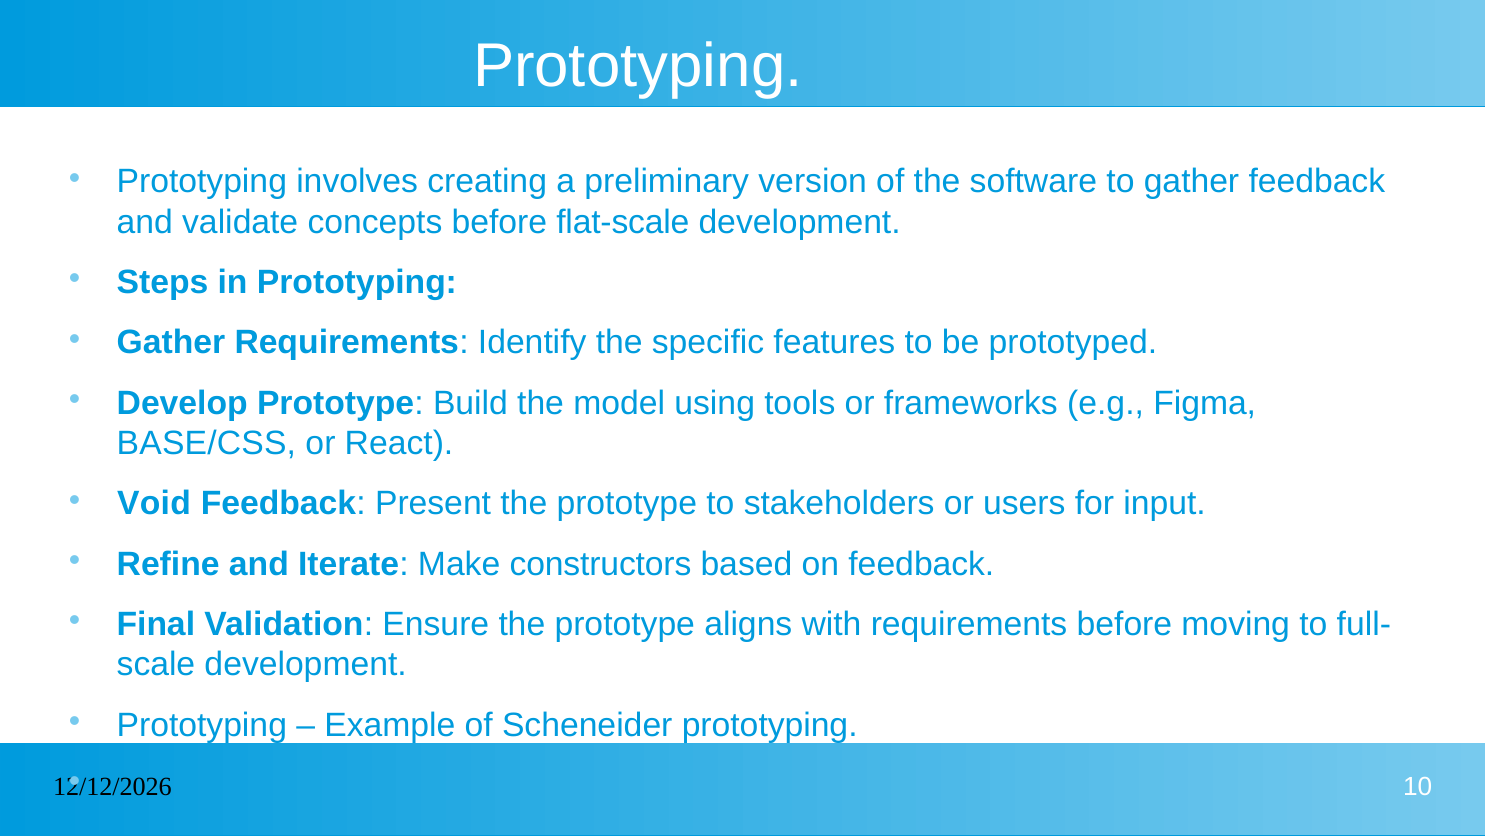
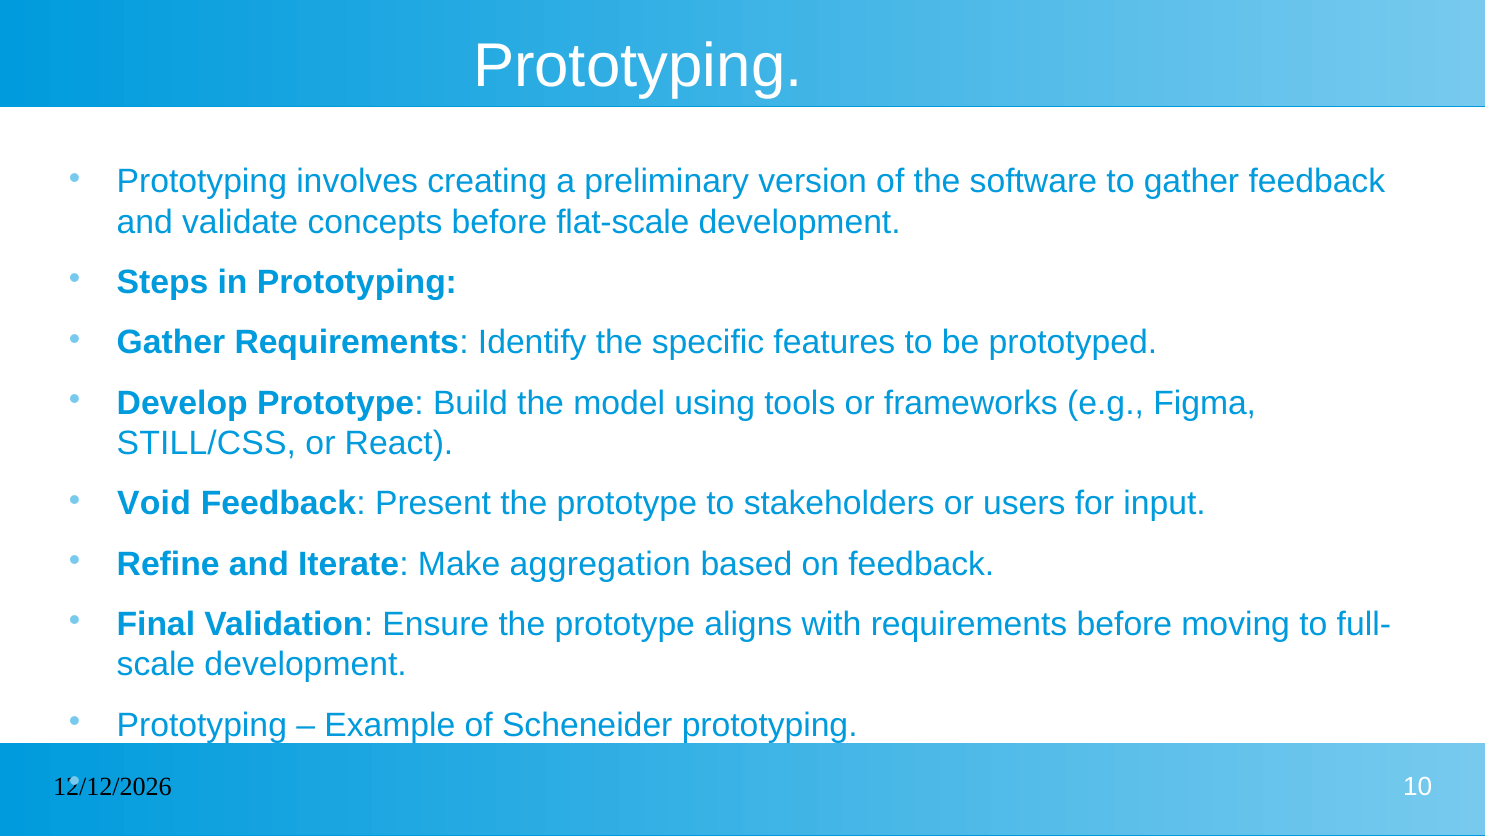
BASE/CSS: BASE/CSS -> STILL/CSS
constructors: constructors -> aggregation
